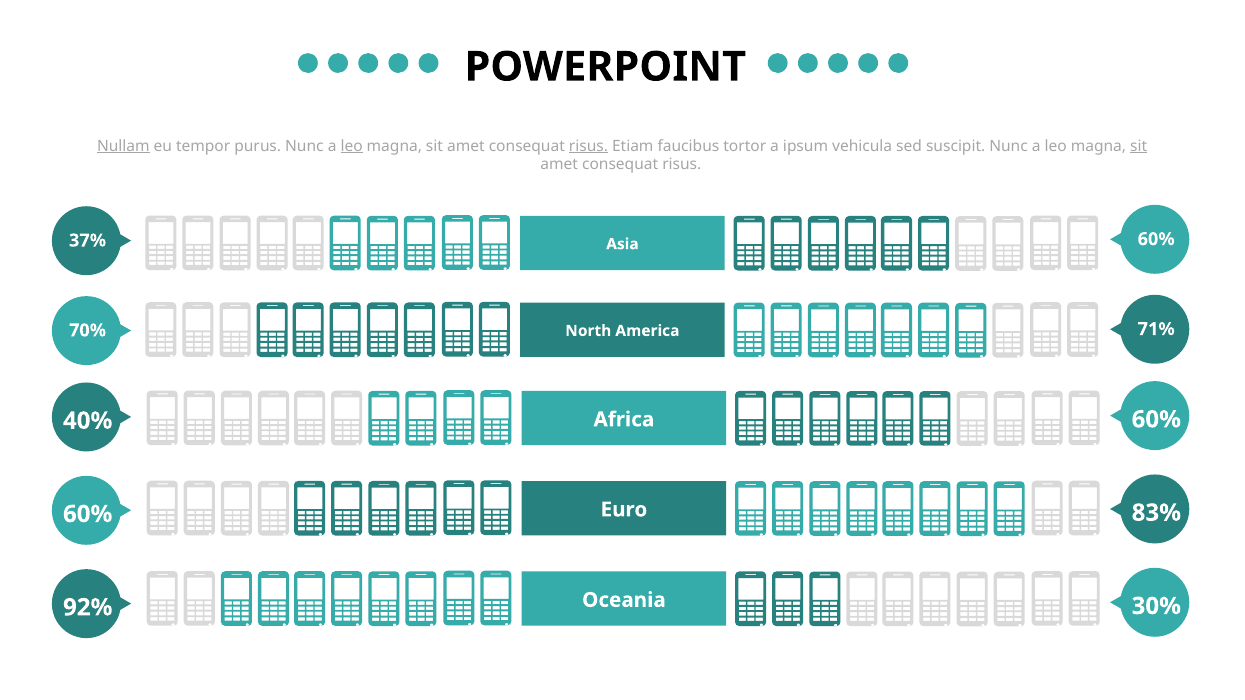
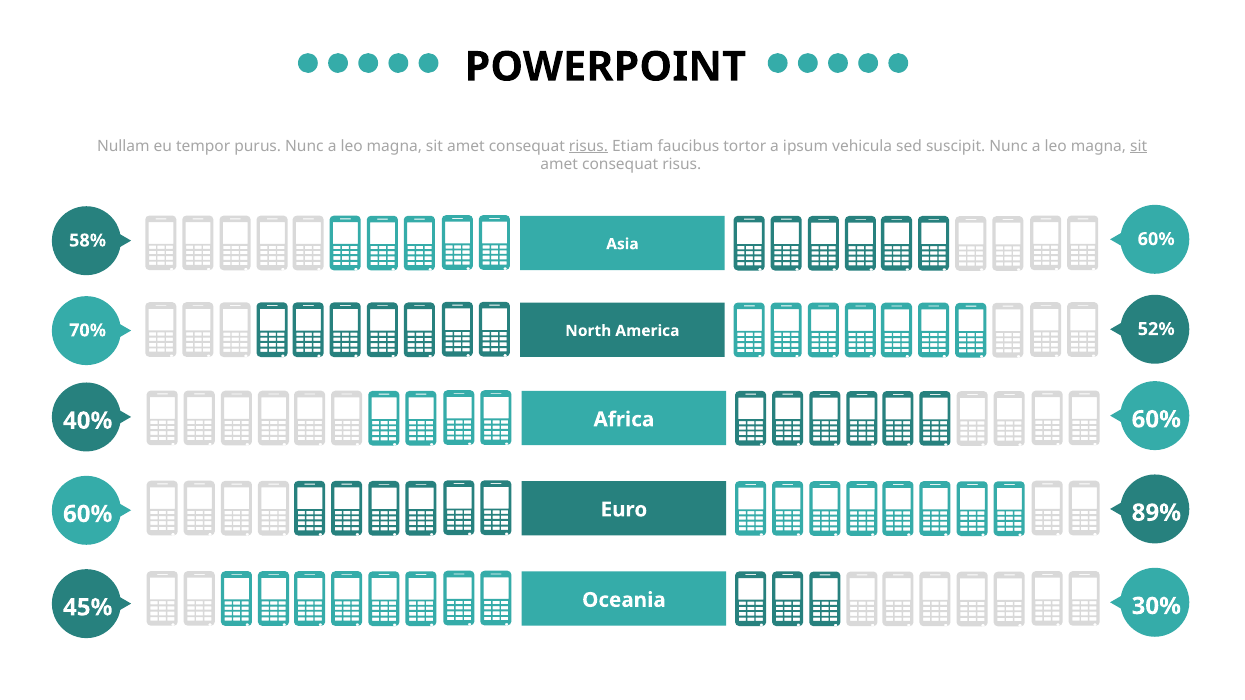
Nullam underline: present -> none
leo at (352, 146) underline: present -> none
37%: 37% -> 58%
71%: 71% -> 52%
83%: 83% -> 89%
92%: 92% -> 45%
